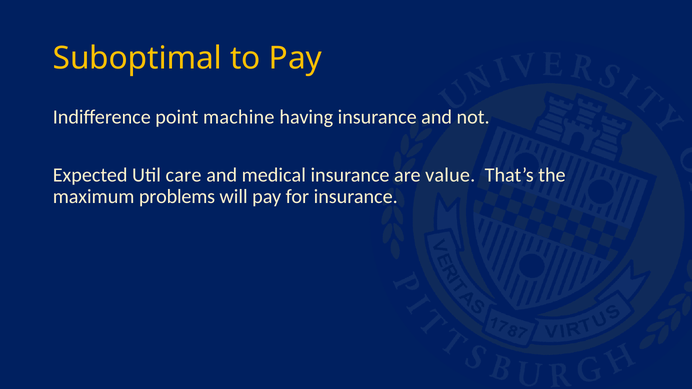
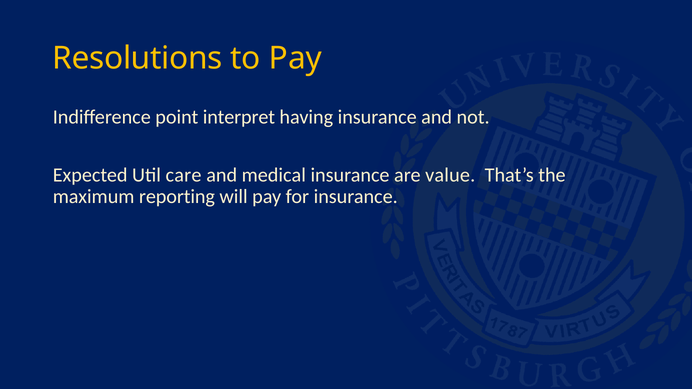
Suboptimal: Suboptimal -> Resolutions
machine: machine -> interpret
problems: problems -> reporting
